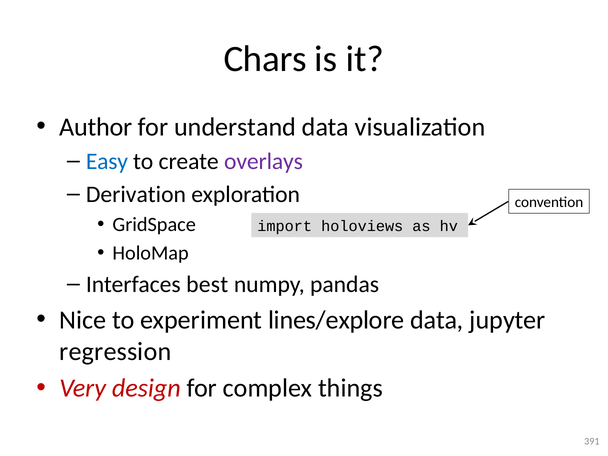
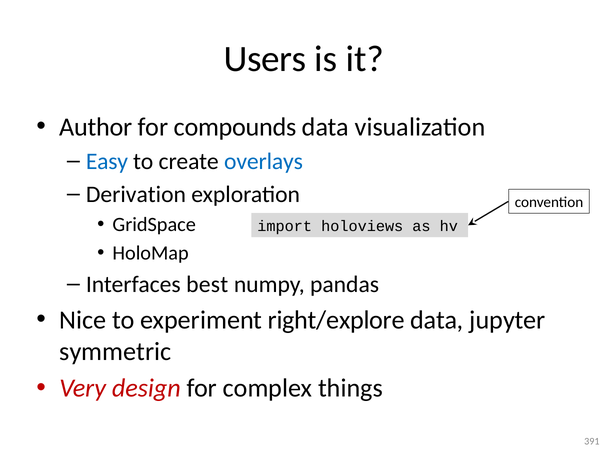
Chars: Chars -> Users
understand: understand -> compounds
overlays colour: purple -> blue
lines/explore: lines/explore -> right/explore
regression: regression -> symmetric
